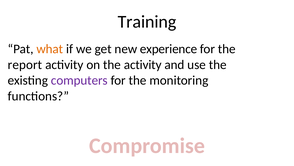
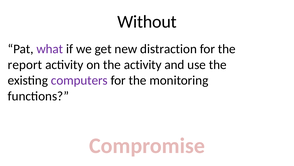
Training: Training -> Without
what colour: orange -> purple
experience: experience -> distraction
